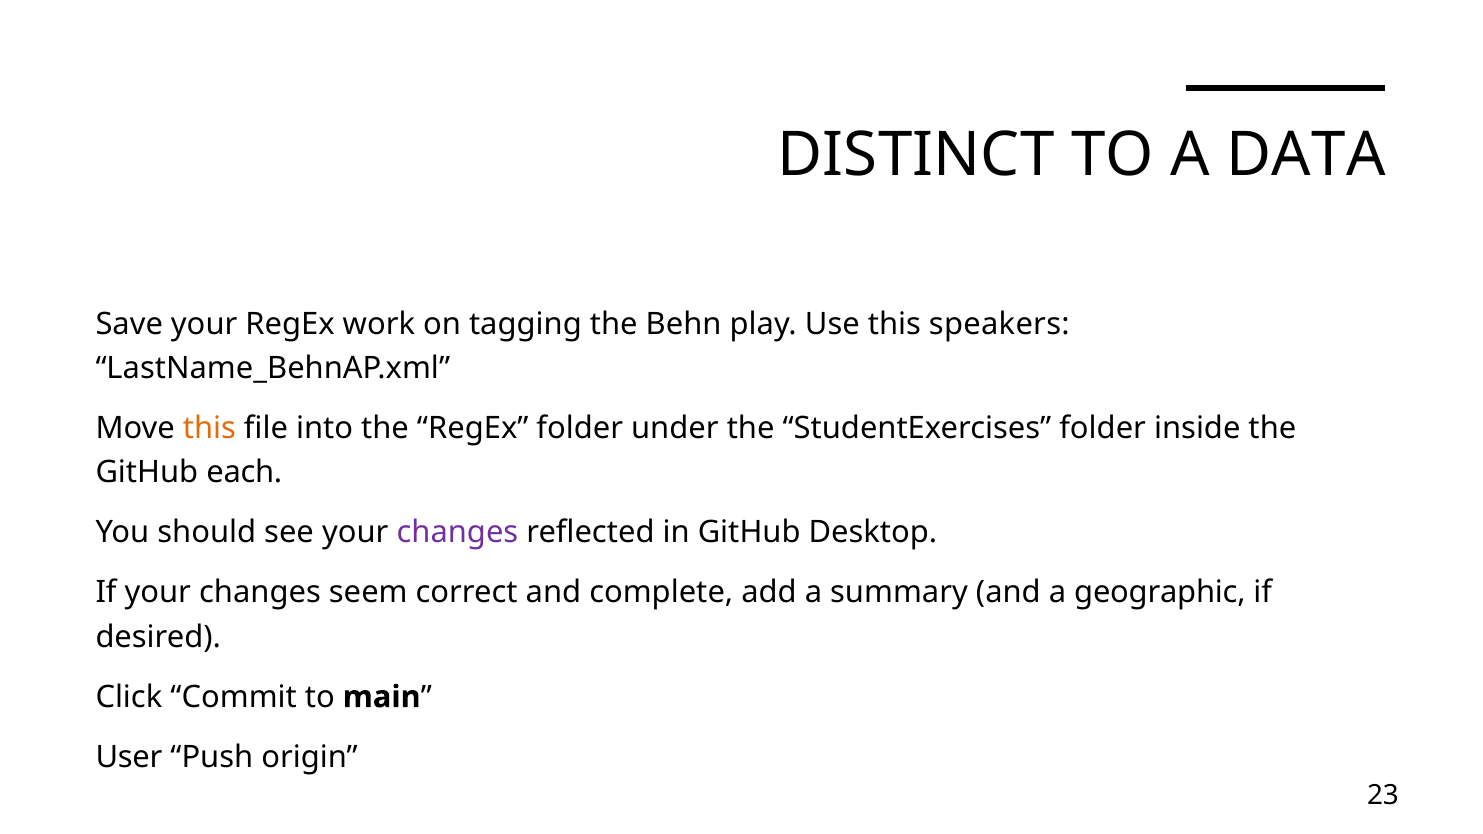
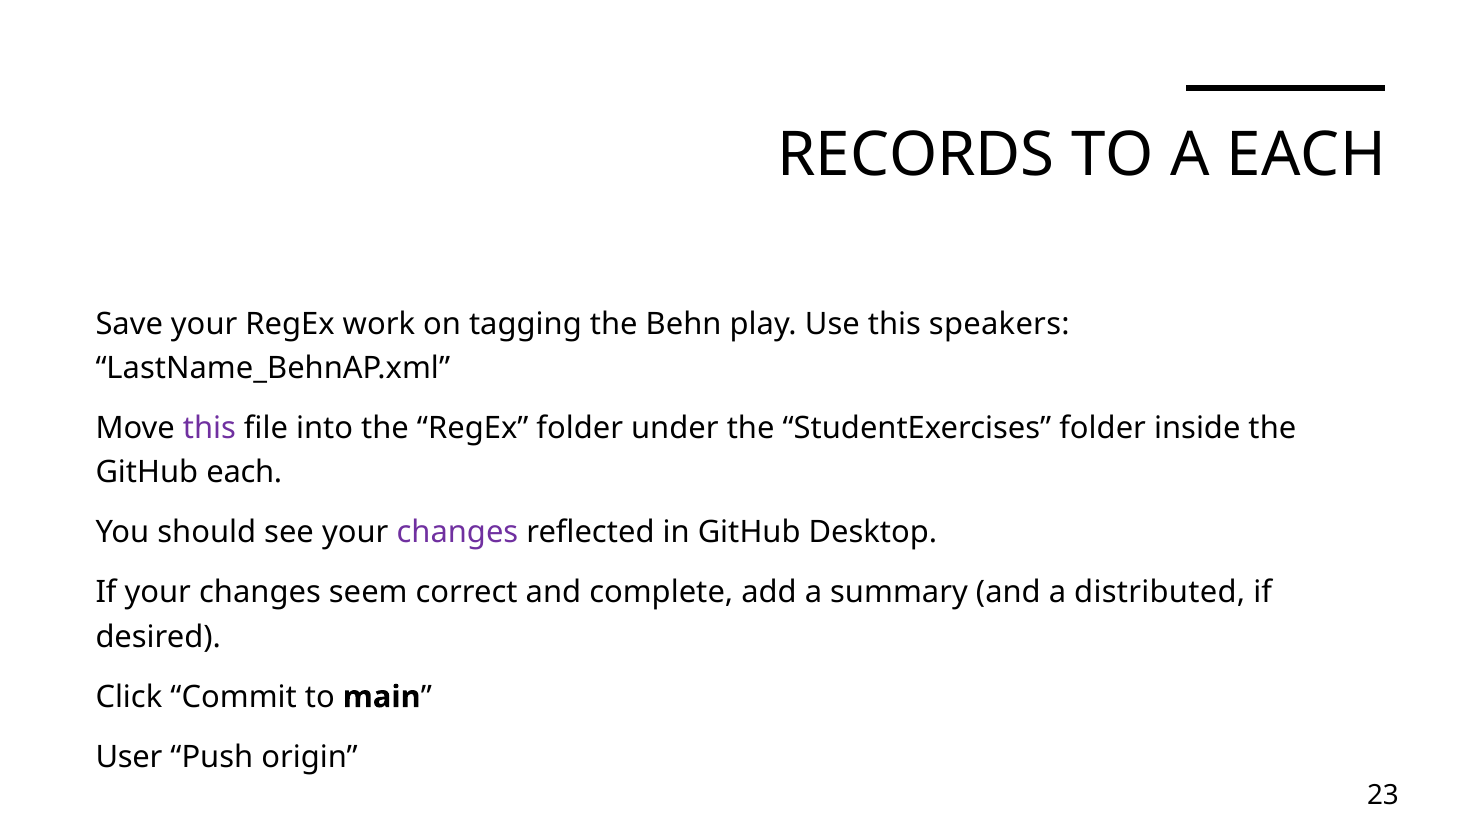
DISTINCT: DISTINCT -> RECORDS
A DATA: DATA -> EACH
this at (209, 428) colour: orange -> purple
geographic: geographic -> distributed
